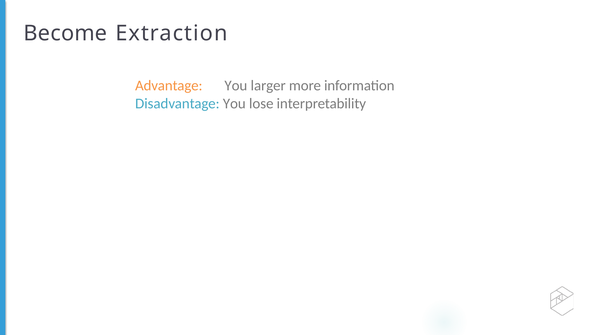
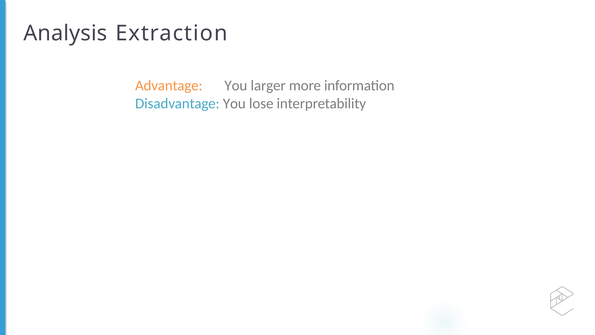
Become: Become -> Analysis
